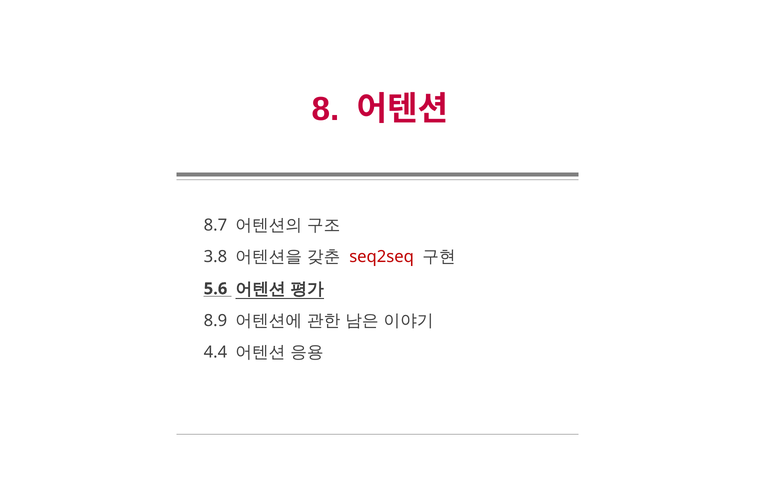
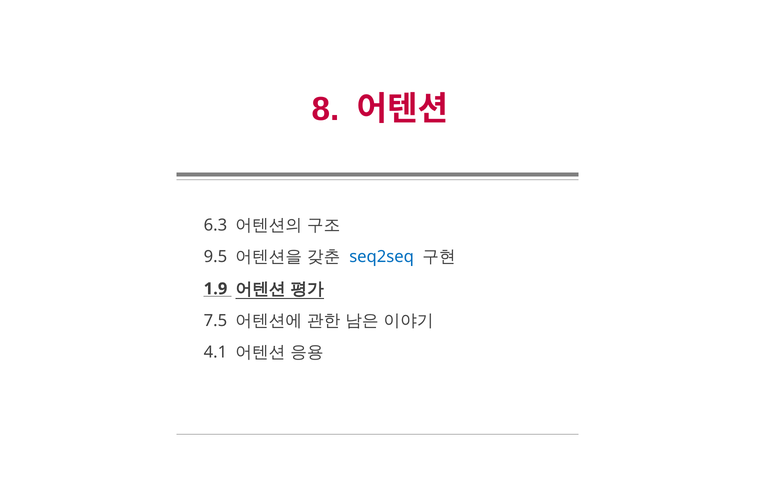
8.7: 8.7 -> 6.3
3.8: 3.8 -> 9.5
seq2seq colour: red -> blue
5.6: 5.6 -> 1.9
8.9: 8.9 -> 7.5
4.4: 4.4 -> 4.1
